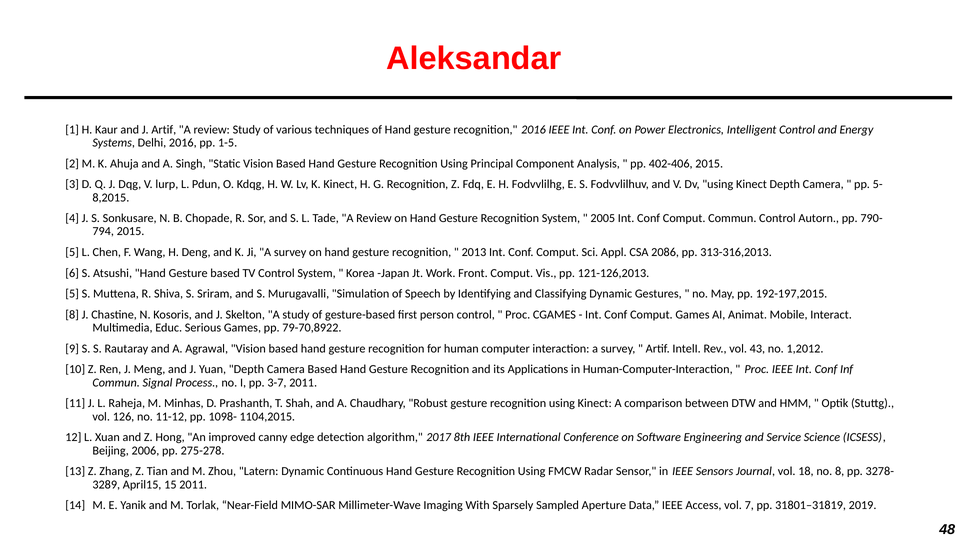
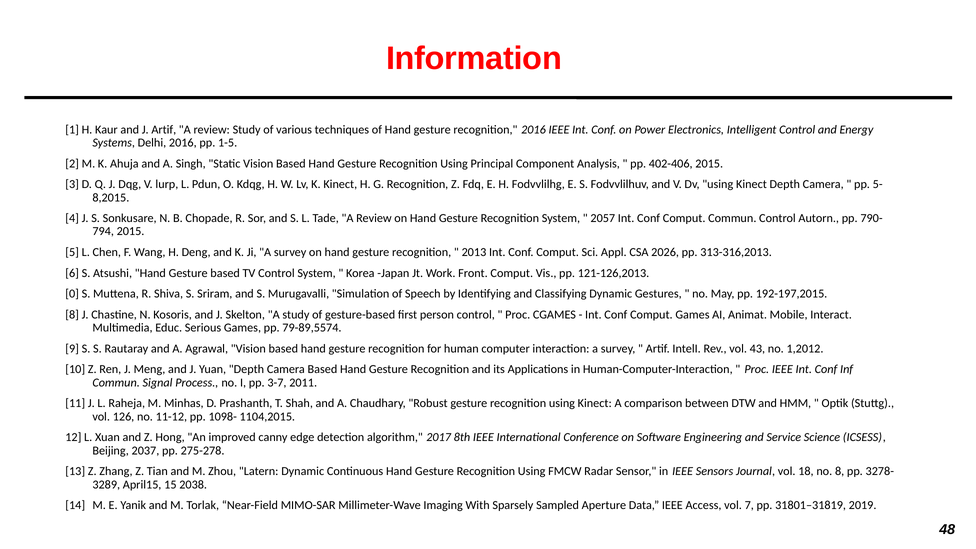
Aleksandar: Aleksandar -> Information
2005: 2005 -> 2057
2086: 2086 -> 2026
5 at (72, 294): 5 -> 0
79-70,8922: 79-70,8922 -> 79-89,5574
2006: 2006 -> 2037
15 2011: 2011 -> 2038
